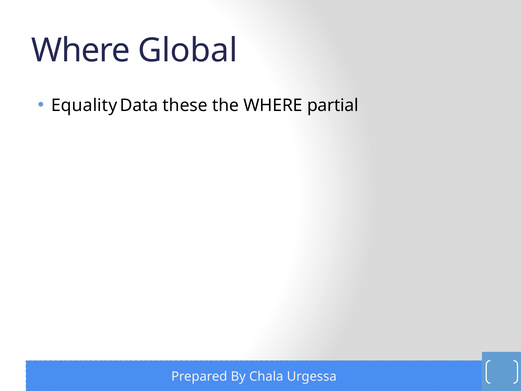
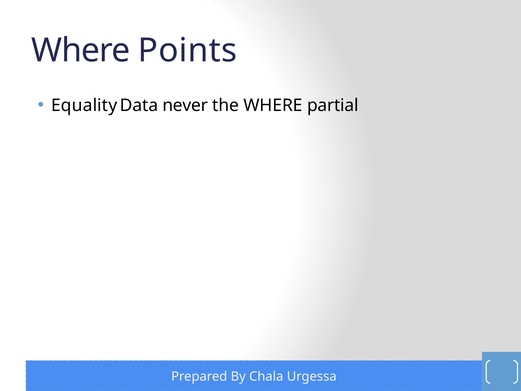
Global: Global -> Points
these: these -> never
